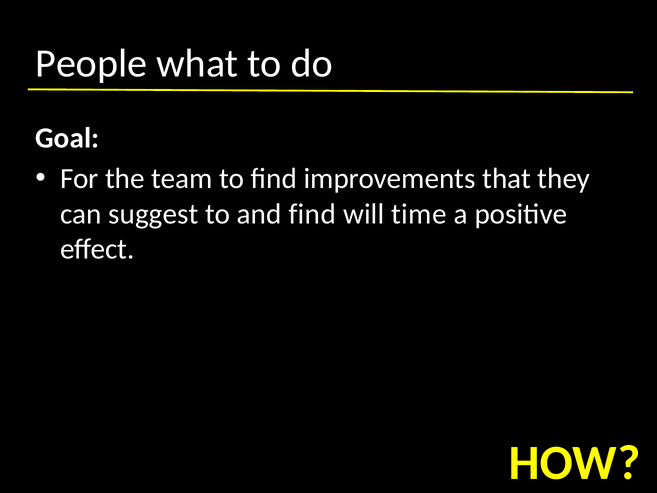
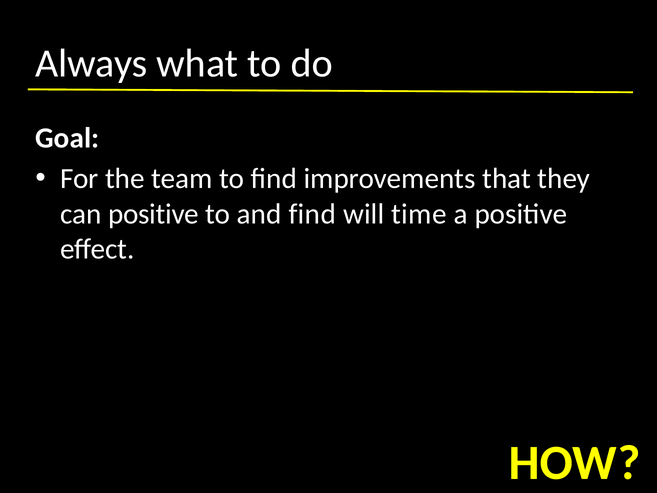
People: People -> Always
can suggest: suggest -> positive
